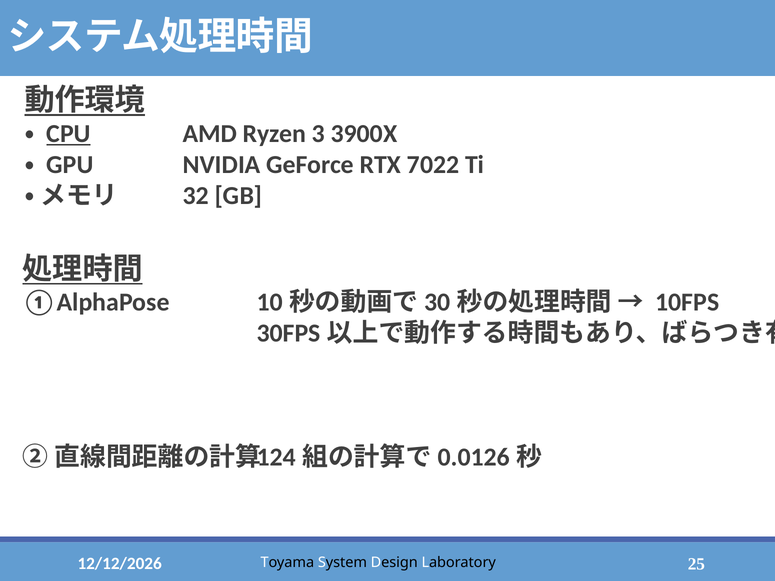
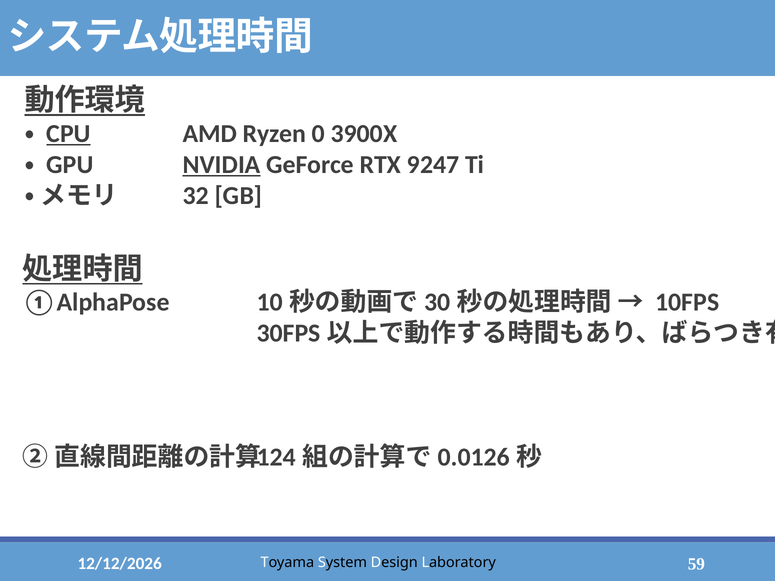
3: 3 -> 0
NVIDIA underline: none -> present
7022: 7022 -> 9247
25: 25 -> 59
